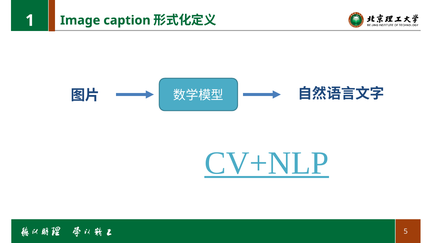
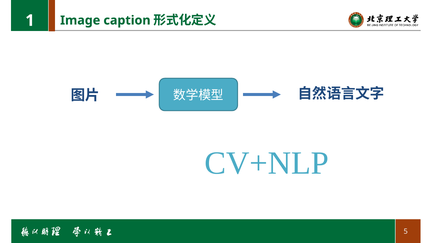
CV+NLP underline: present -> none
